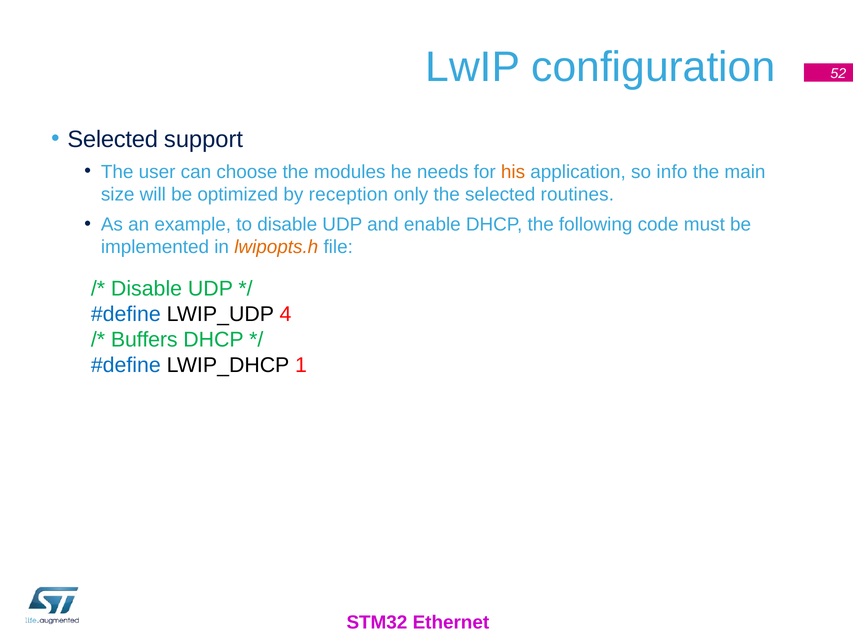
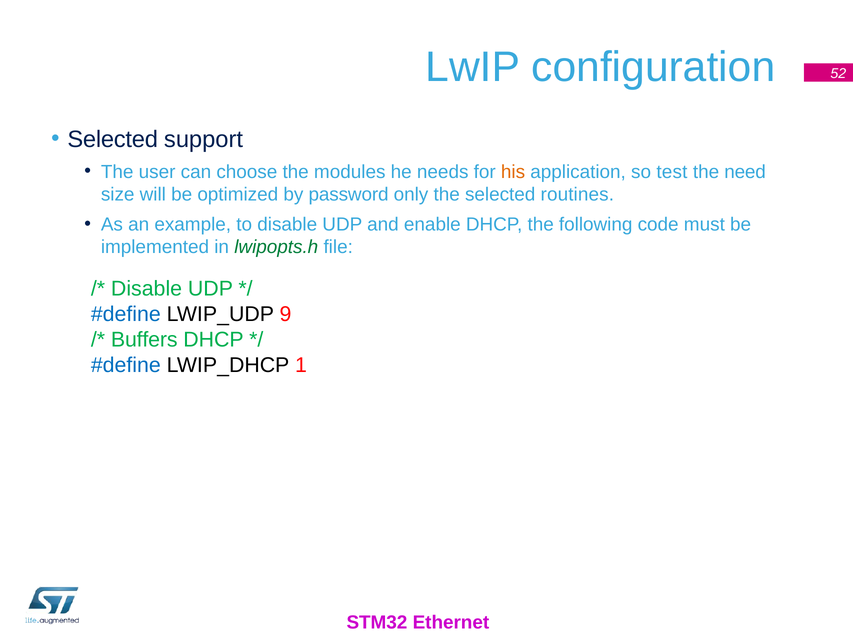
info: info -> test
main: main -> need
reception: reception -> password
lwipopts.h colour: orange -> green
4: 4 -> 9
